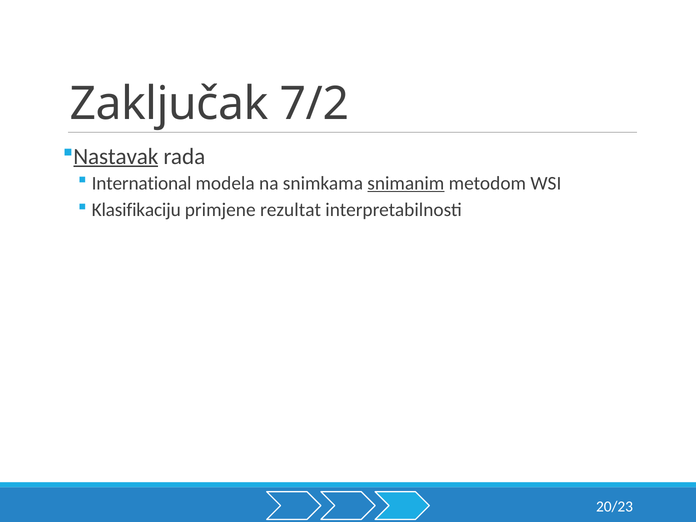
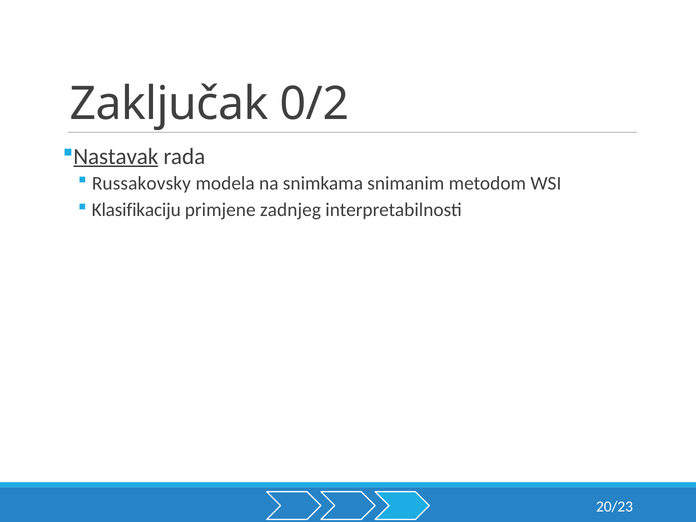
7/2: 7/2 -> 0/2
International: International -> Russakovsky
snimanim underline: present -> none
rezultat: rezultat -> zadnjeg
